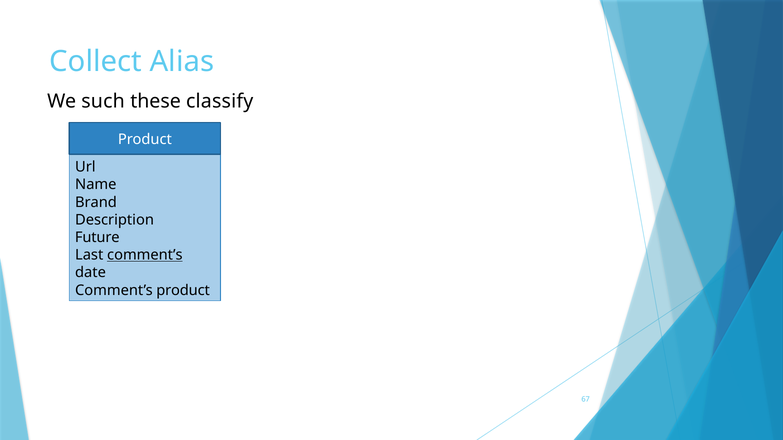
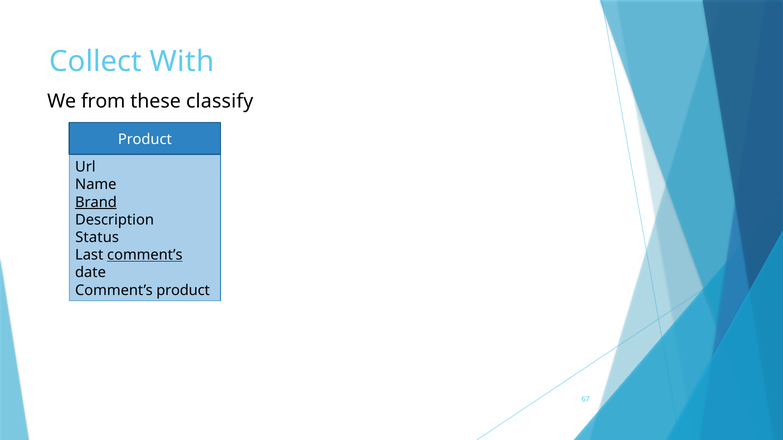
Alias: Alias -> With
such: such -> from
Brand underline: none -> present
Future: Future -> Status
